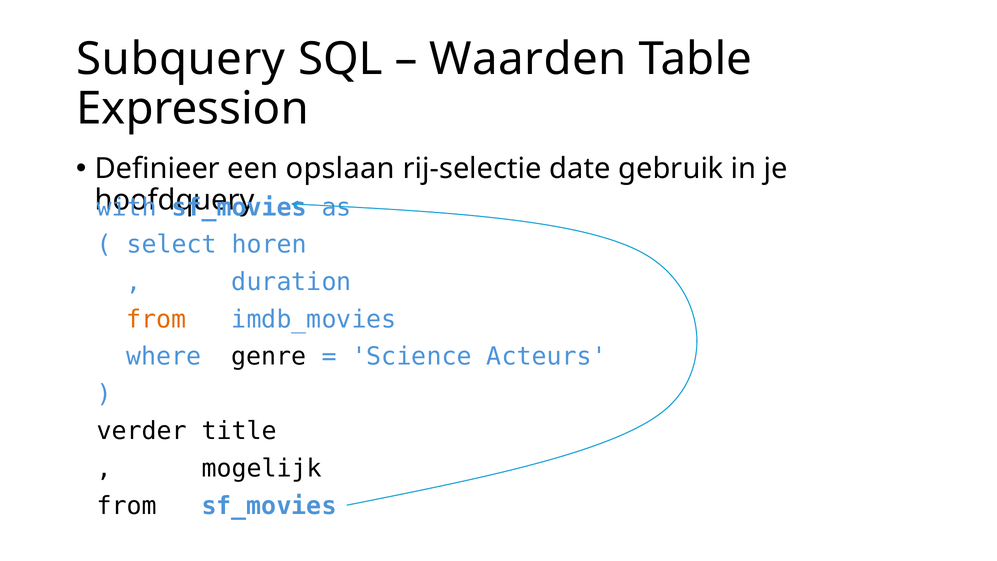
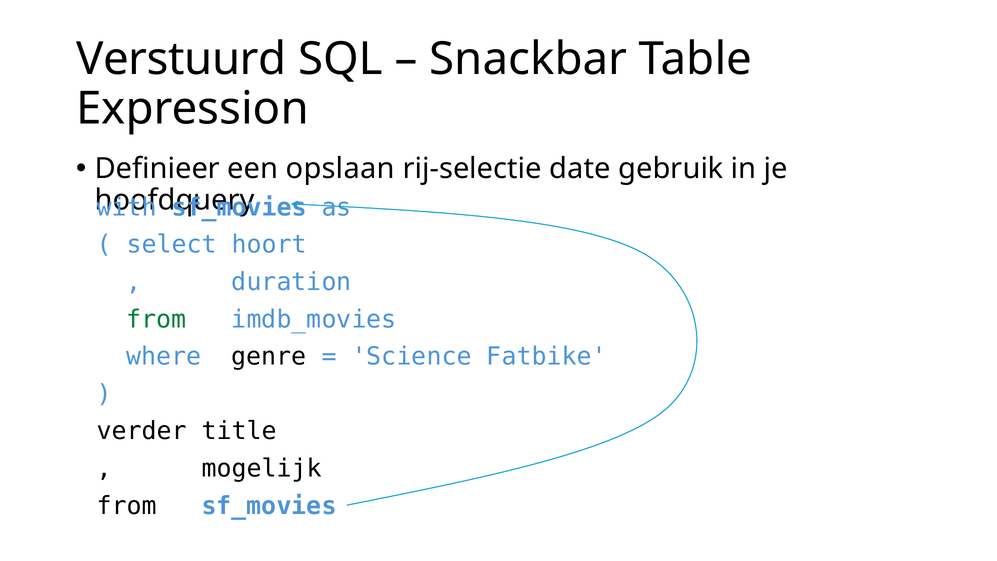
Subquery: Subquery -> Verstuurd
Waarden: Waarden -> Snackbar
horen: horen -> hoort
from at (157, 319) colour: orange -> green
Acteurs: Acteurs -> Fatbike
